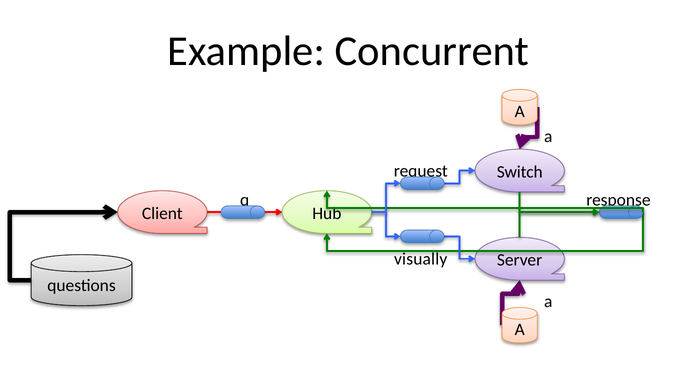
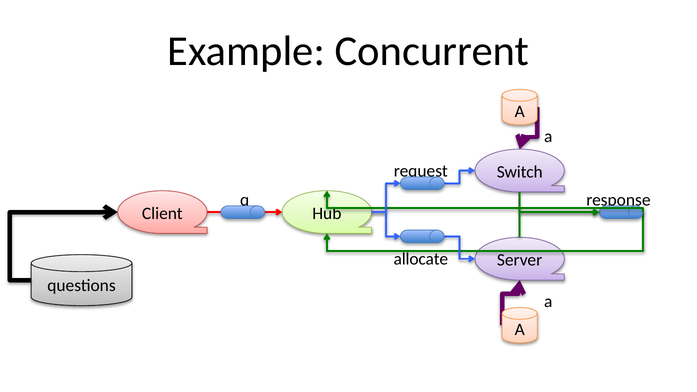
visually: visually -> allocate
